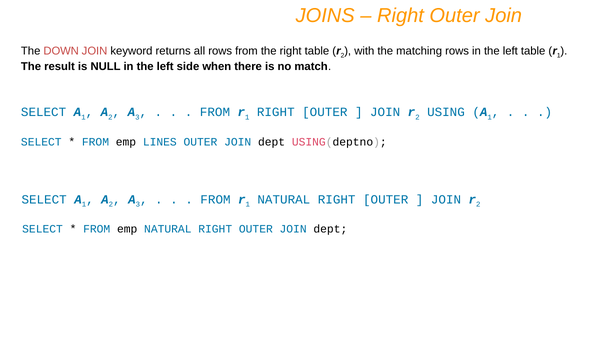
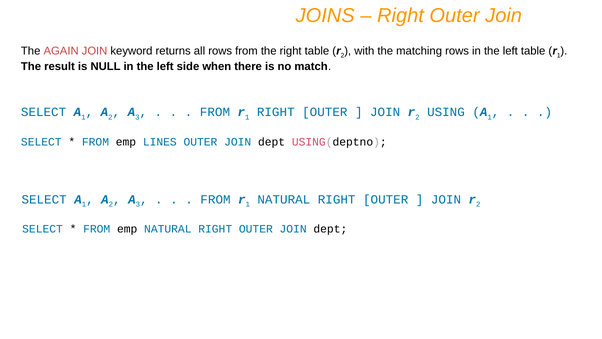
DOWN: DOWN -> AGAIN
